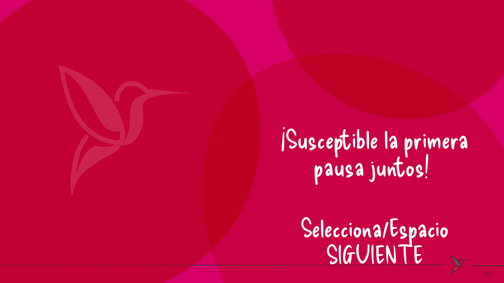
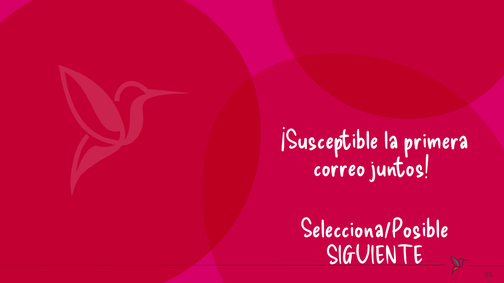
pausa: pausa -> correo
Selecciona/Espacio: Selecciona/Espacio -> Selecciona/Posible
